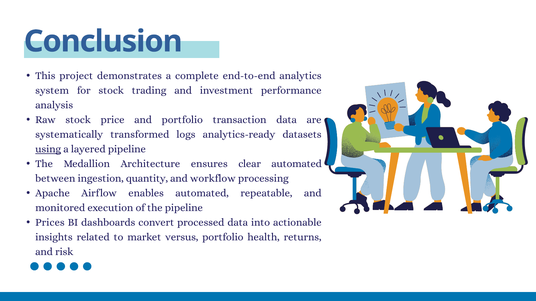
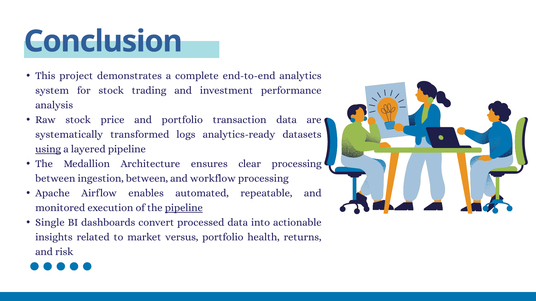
clear automated: automated -> processing
ingestion quantity: quantity -> between
pipeline at (184, 208) underline: none -> present
Prices: Prices -> Single
